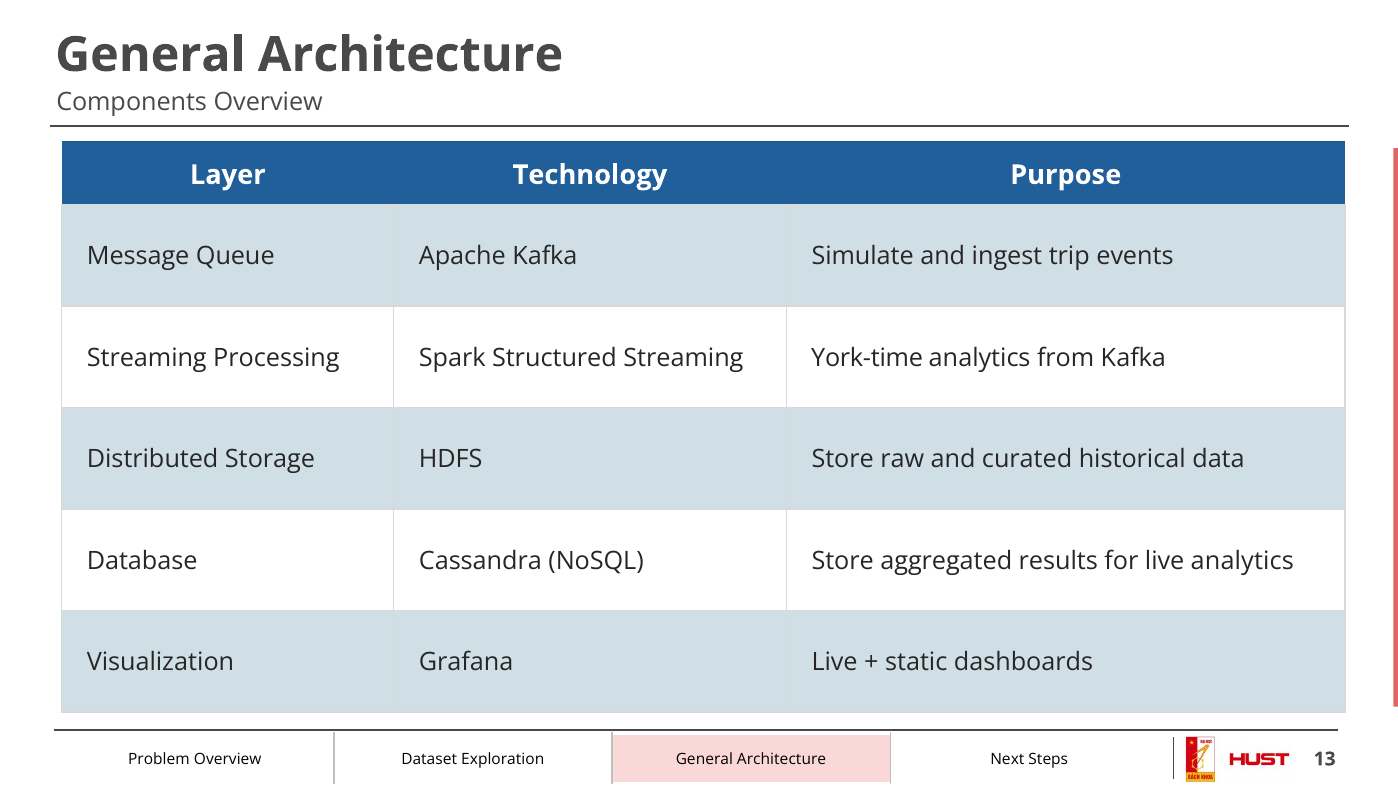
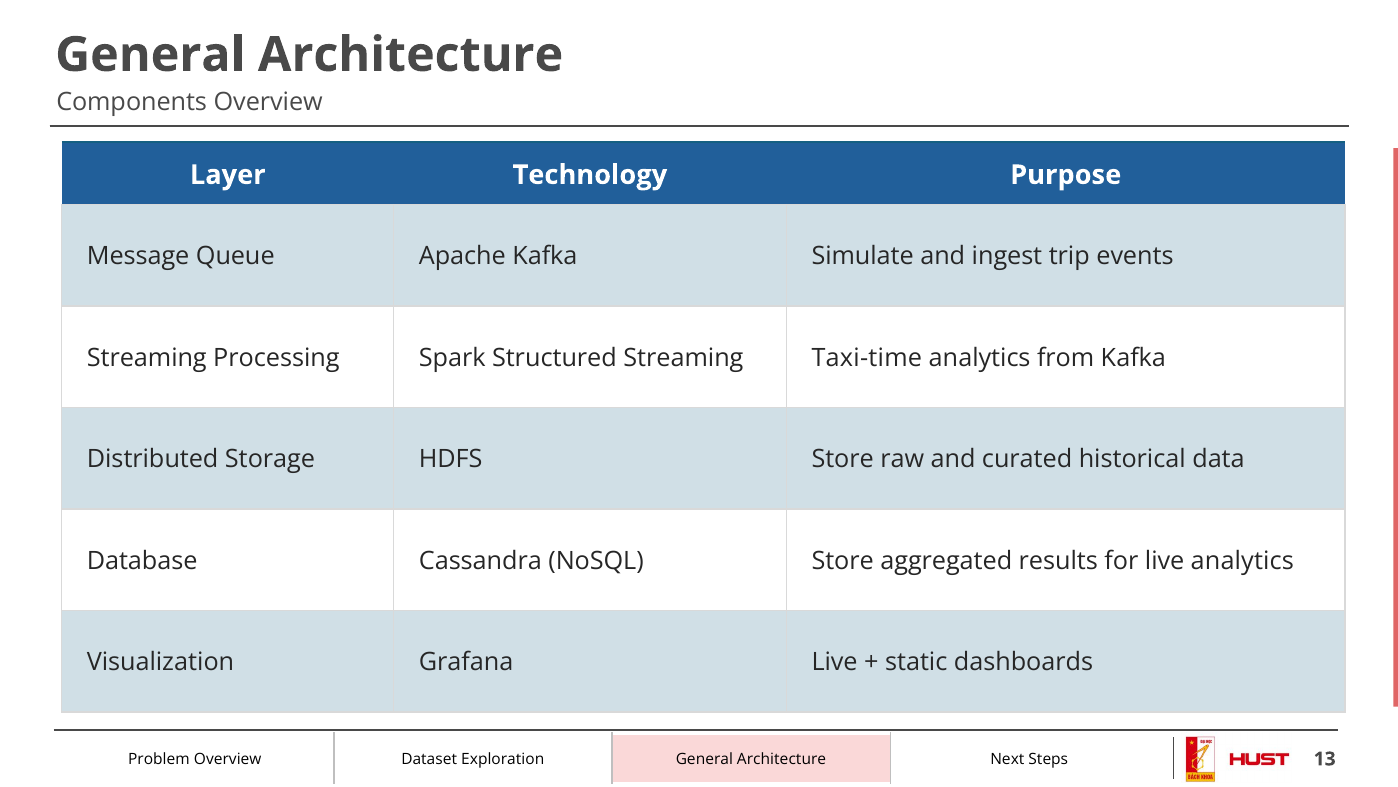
York-time: York-time -> Taxi-time
